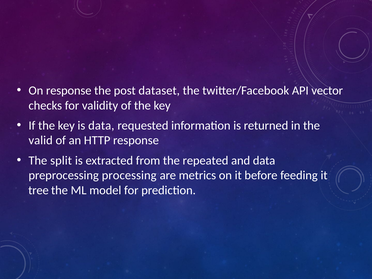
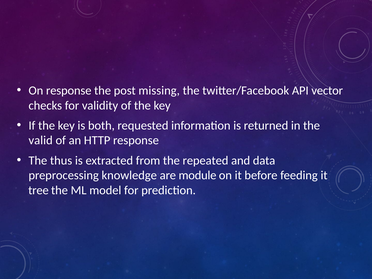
dataset: dataset -> missing
is data: data -> both
split: split -> thus
processing: processing -> knowledge
metrics: metrics -> module
